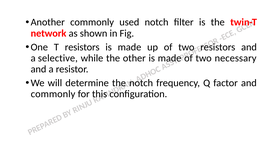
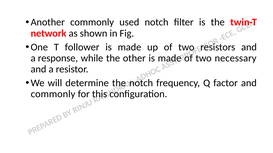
T resistors: resistors -> follower
selective: selective -> response
